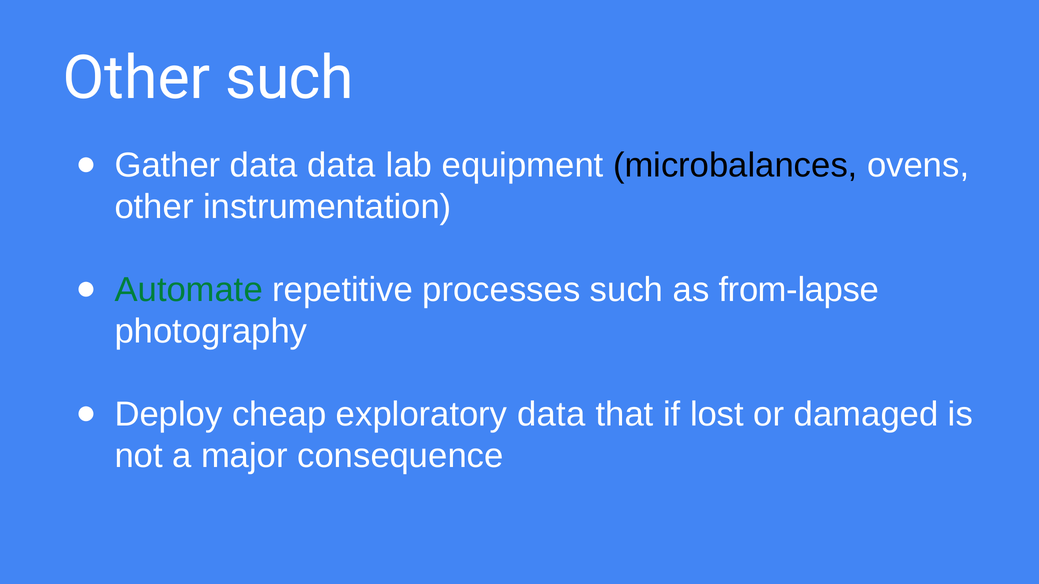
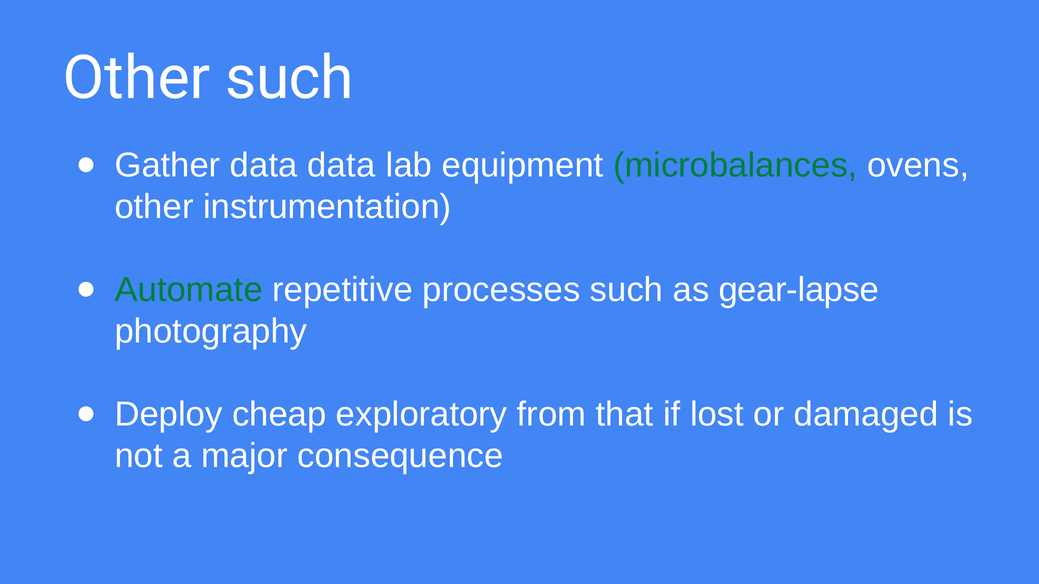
microbalances colour: black -> green
from-lapse: from-lapse -> gear-lapse
exploratory data: data -> from
